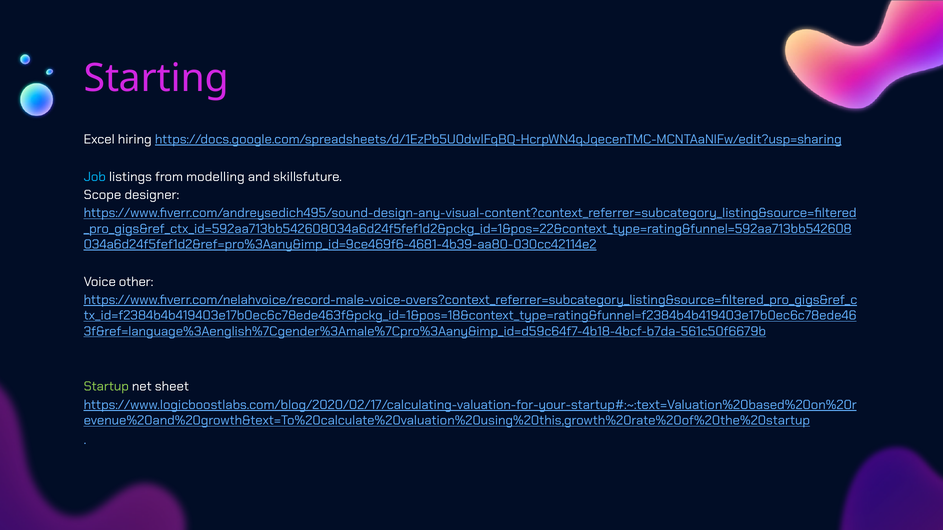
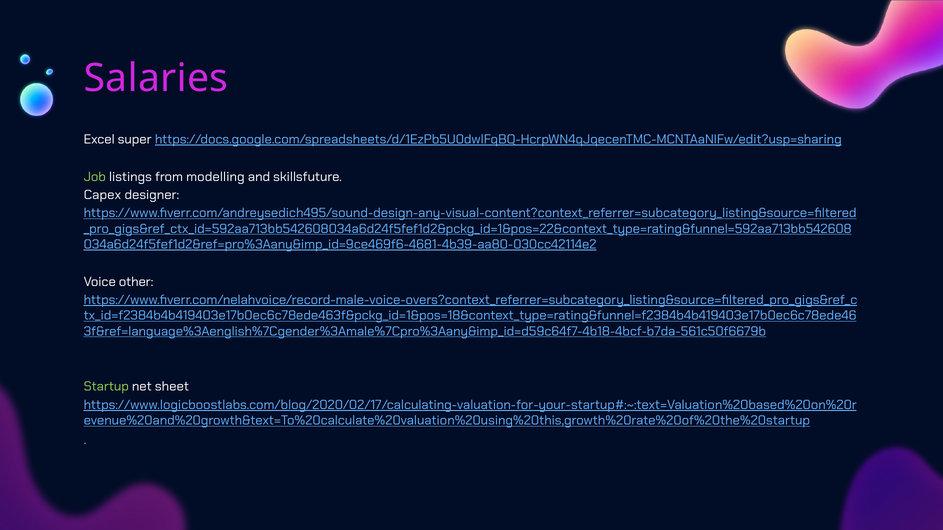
Starting: Starting -> Salaries
hiring: hiring -> super
Job colour: light blue -> light green
Scope: Scope -> Capex
